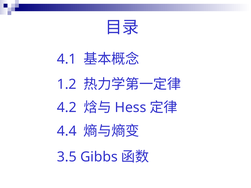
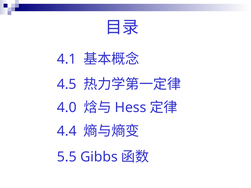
1.2: 1.2 -> 4.5
4.2: 4.2 -> 4.0
3.5: 3.5 -> 5.5
